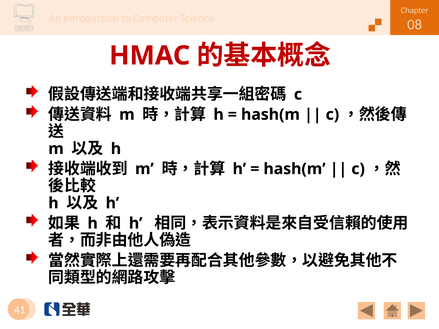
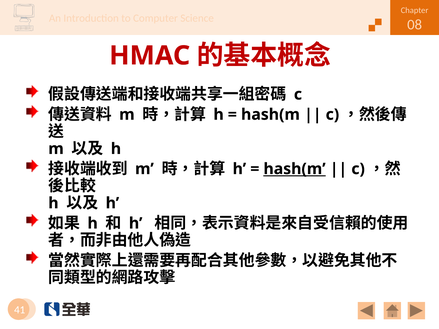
hash(m at (295, 169) underline: none -> present
